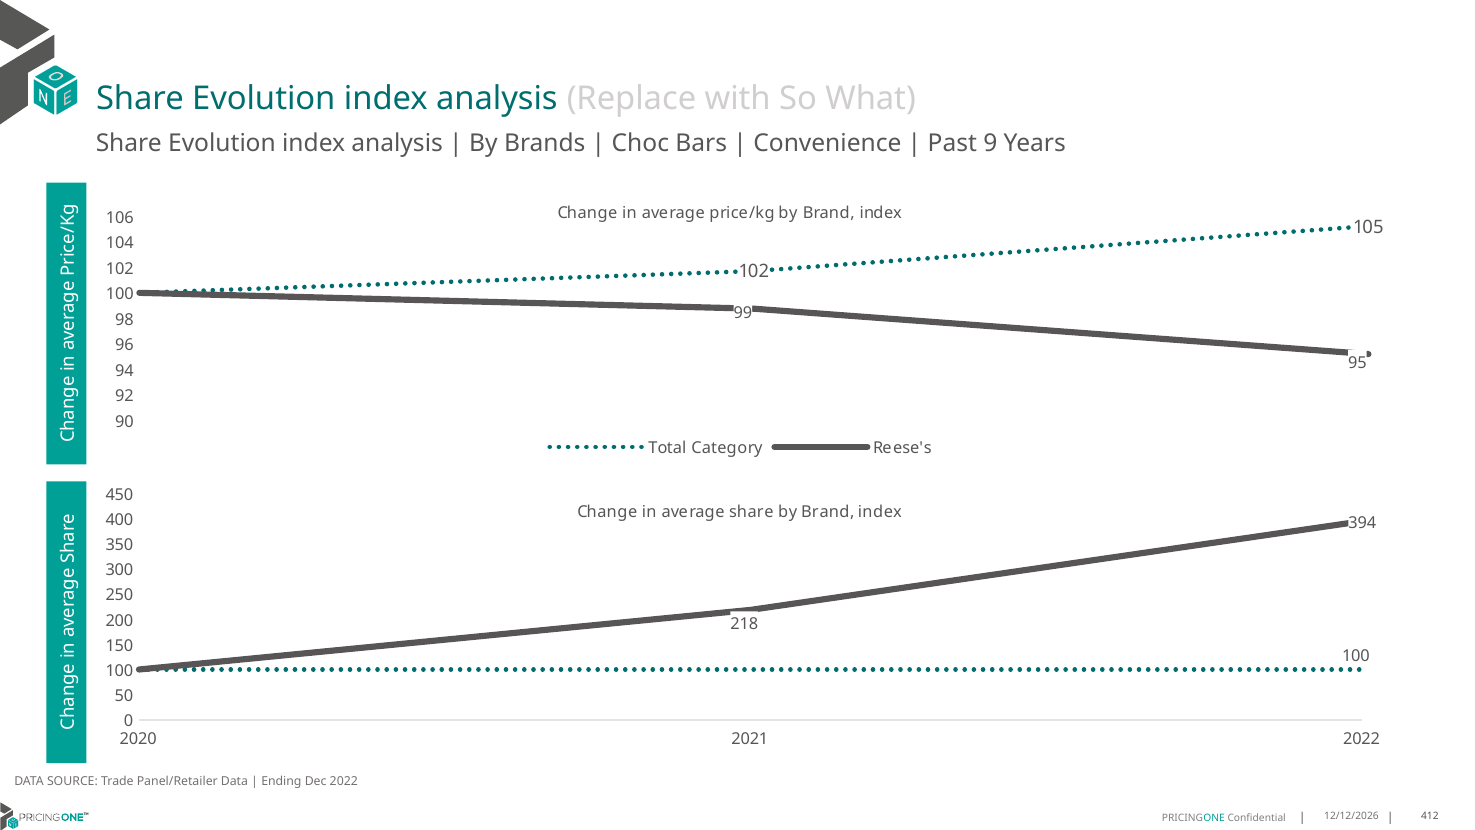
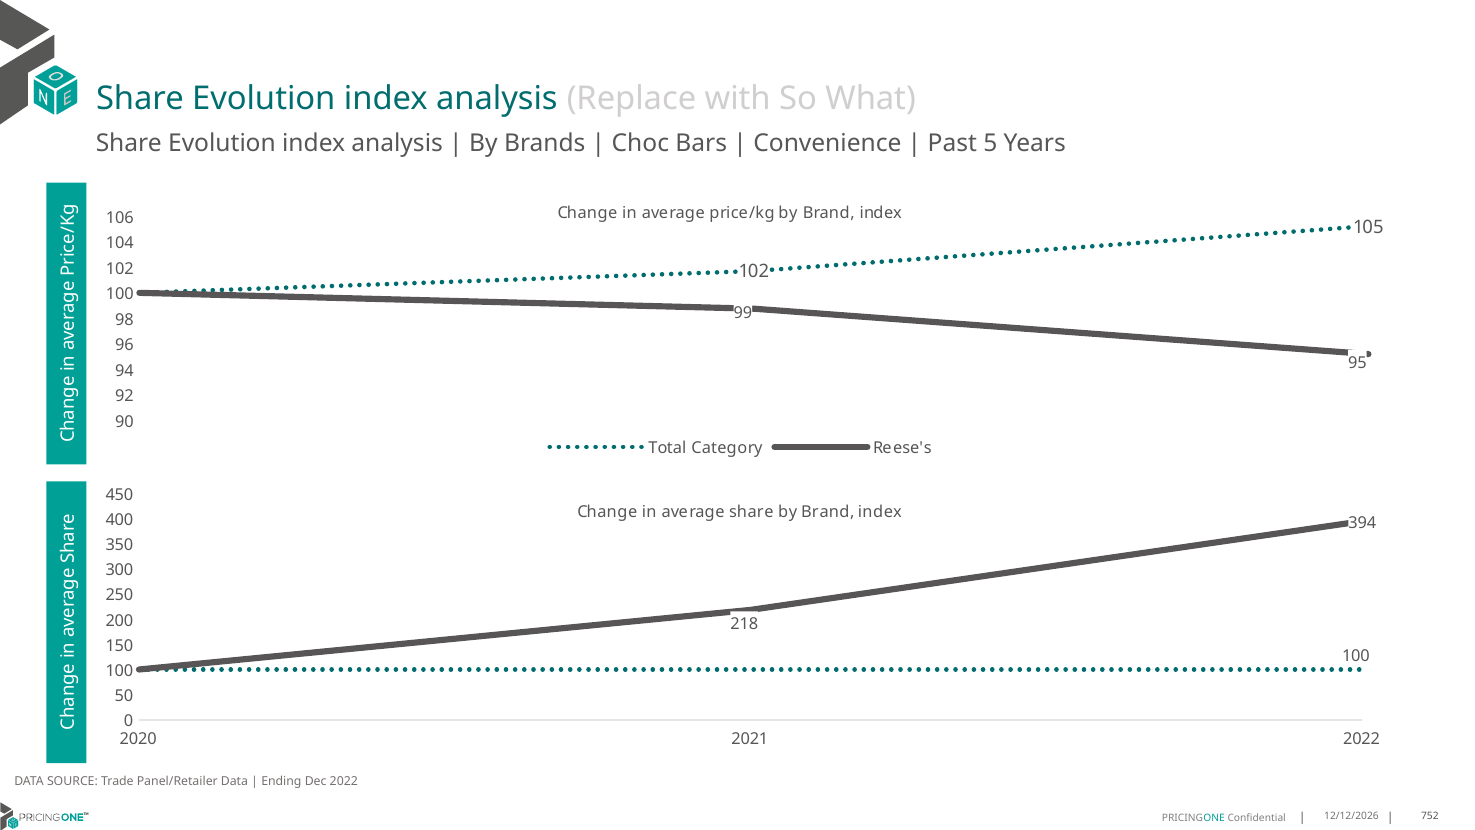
9: 9 -> 5
412: 412 -> 752
